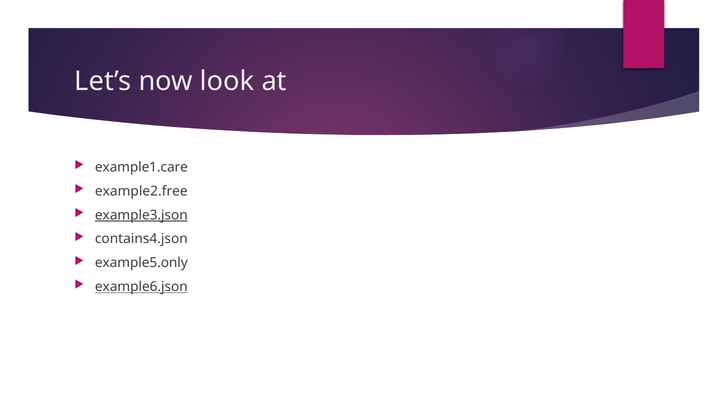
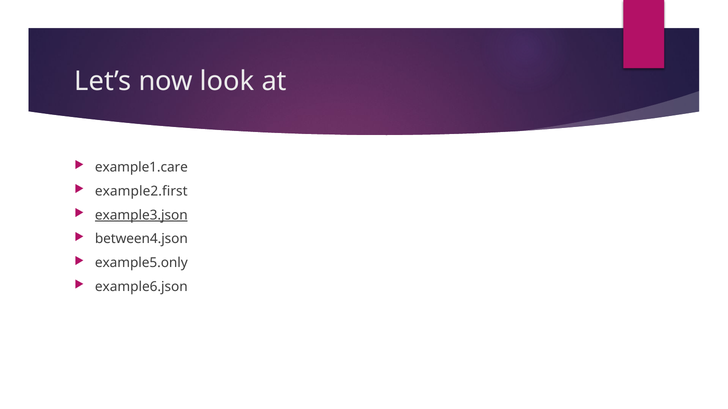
example2.free: example2.free -> example2.first
contains4.json: contains4.json -> between4.json
example6.json underline: present -> none
